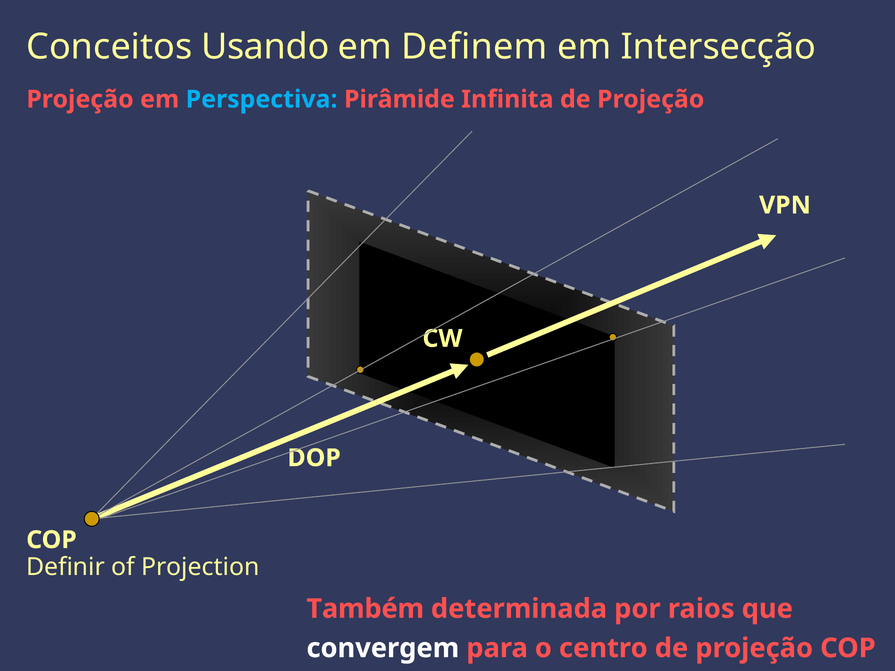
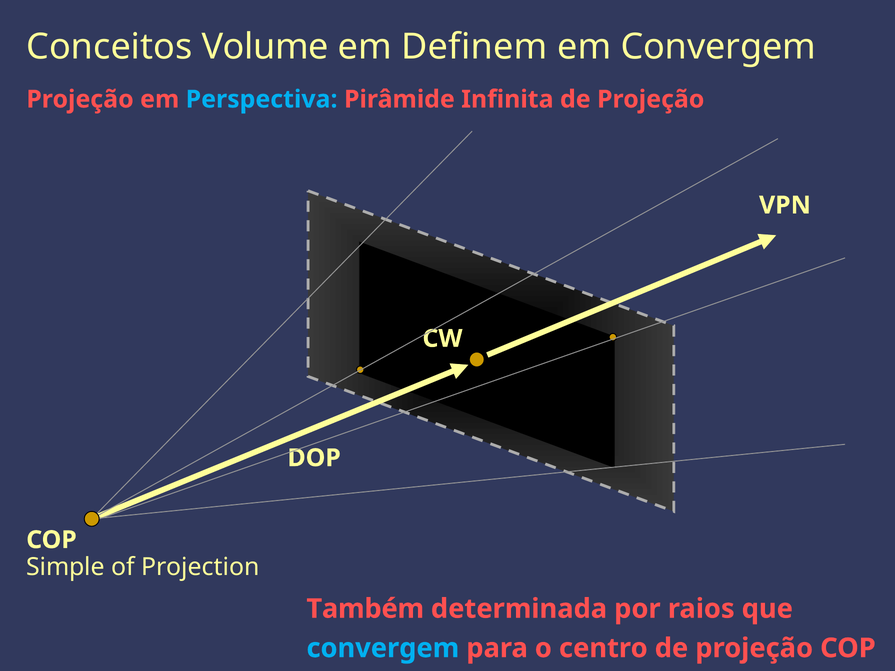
Usando: Usando -> Volume
em Intersecção: Intersecção -> Convergem
Definir: Definir -> Simple
convergem at (383, 648) colour: white -> light blue
